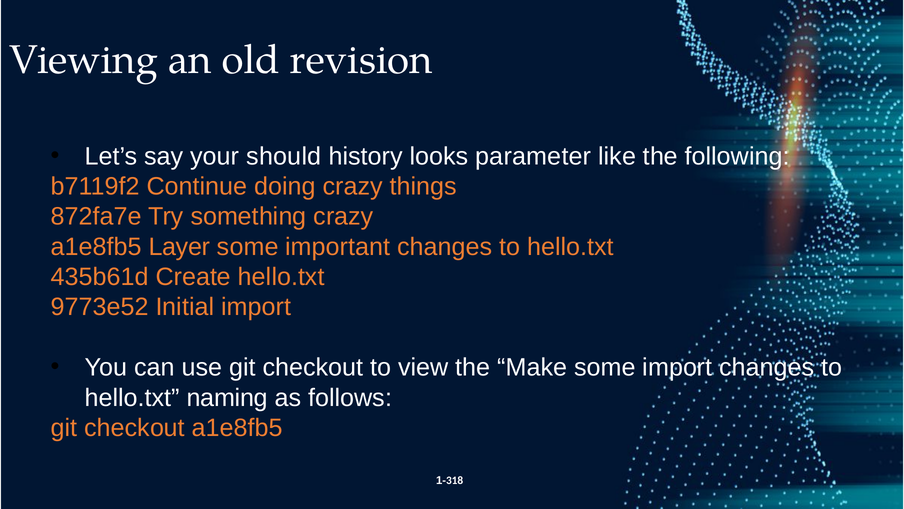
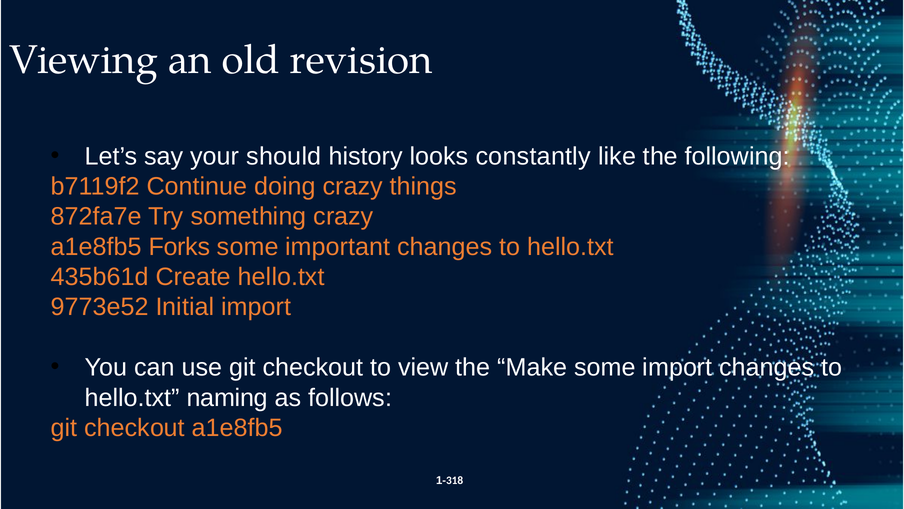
parameter: parameter -> constantly
Layer: Layer -> Forks
